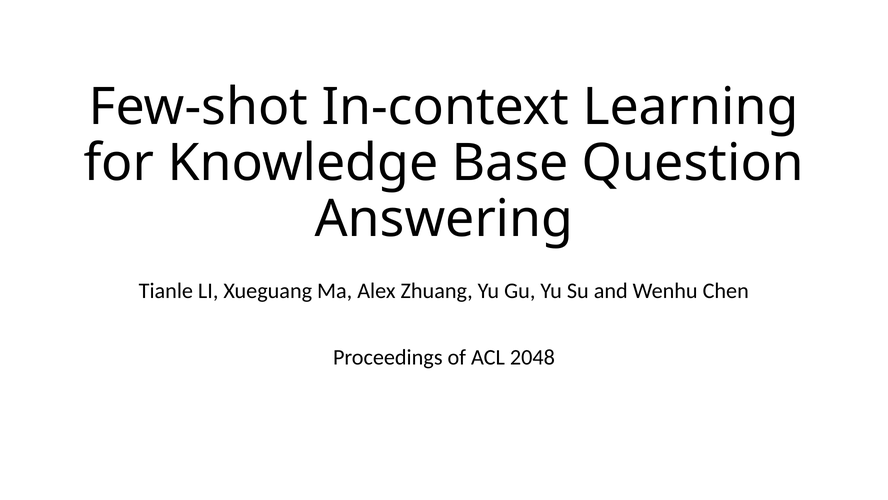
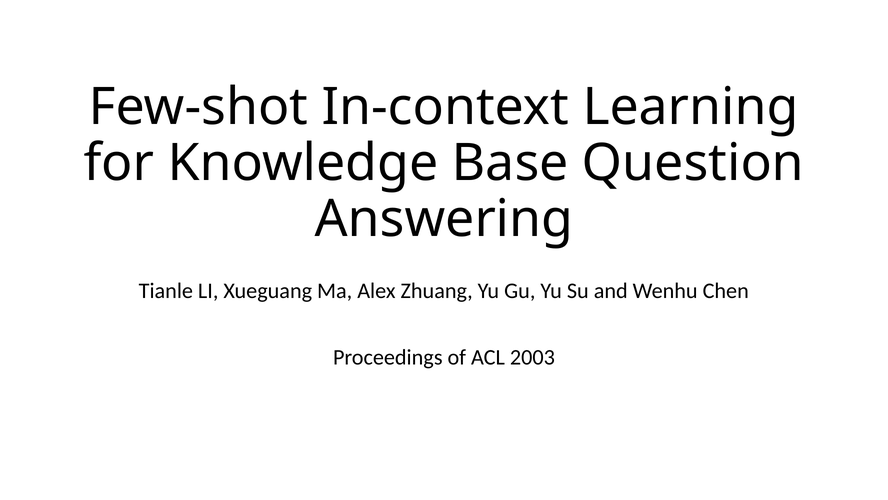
2048: 2048 -> 2003
